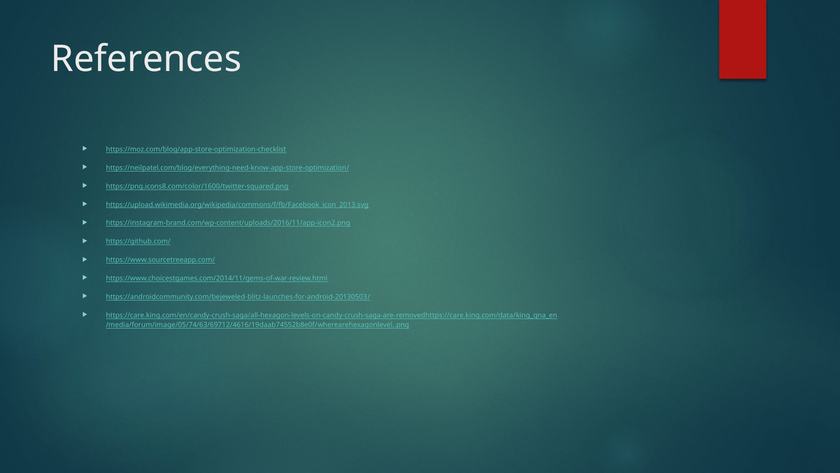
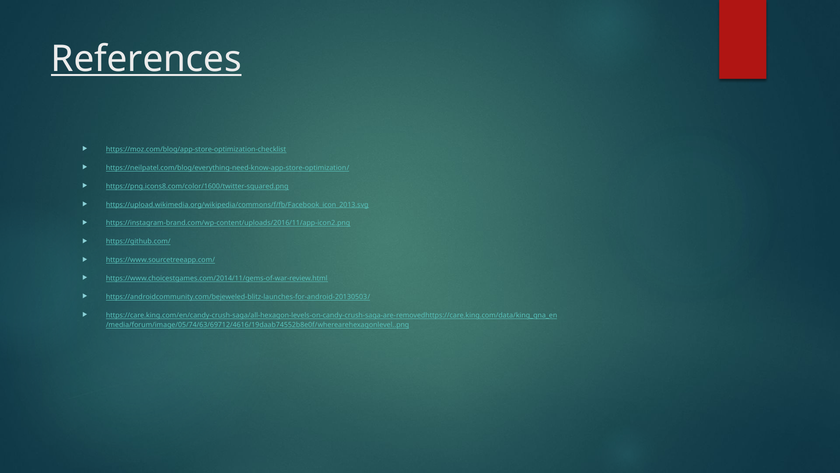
References underline: none -> present
